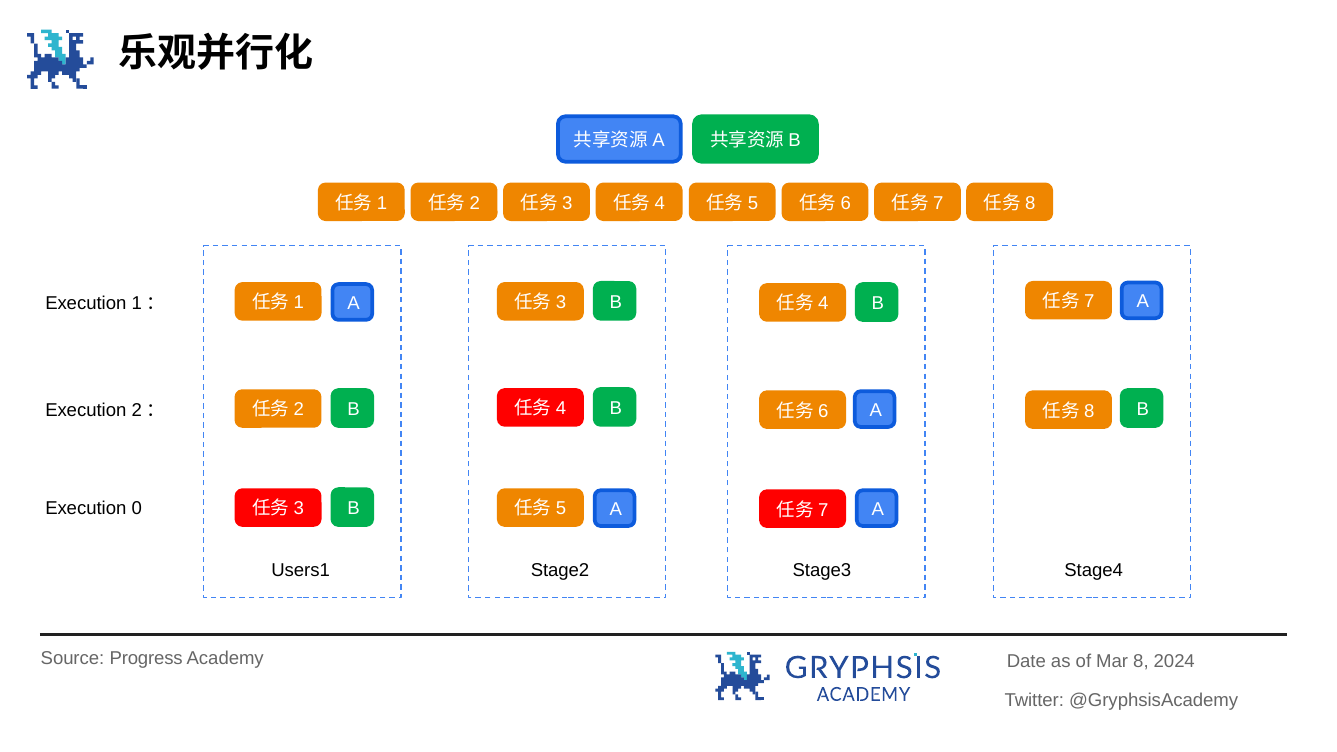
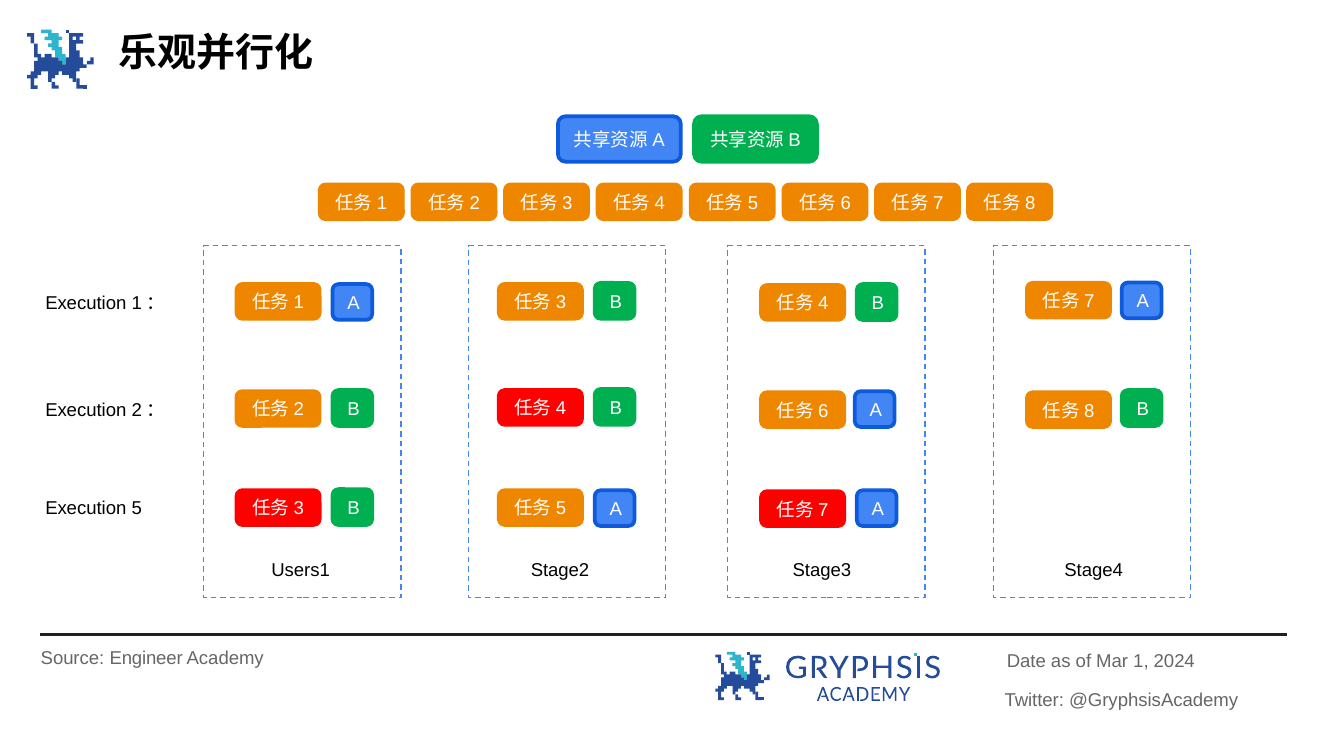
0: 0 -> 5
Progress: Progress -> Engineer
8: 8 -> 1
